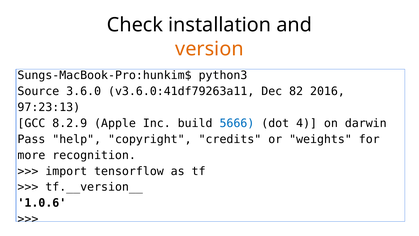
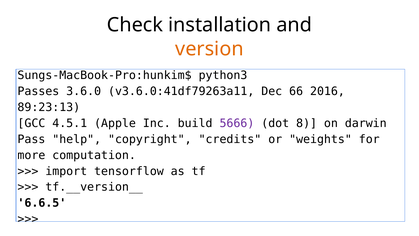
Source: Source -> Passes
82: 82 -> 66
97:23:13: 97:23:13 -> 89:23:13
8.2.9: 8.2.9 -> 4.5.1
5666 colour: blue -> purple
4: 4 -> 8
recognition: recognition -> computation
1.0.6: 1.0.6 -> 6.6.5
